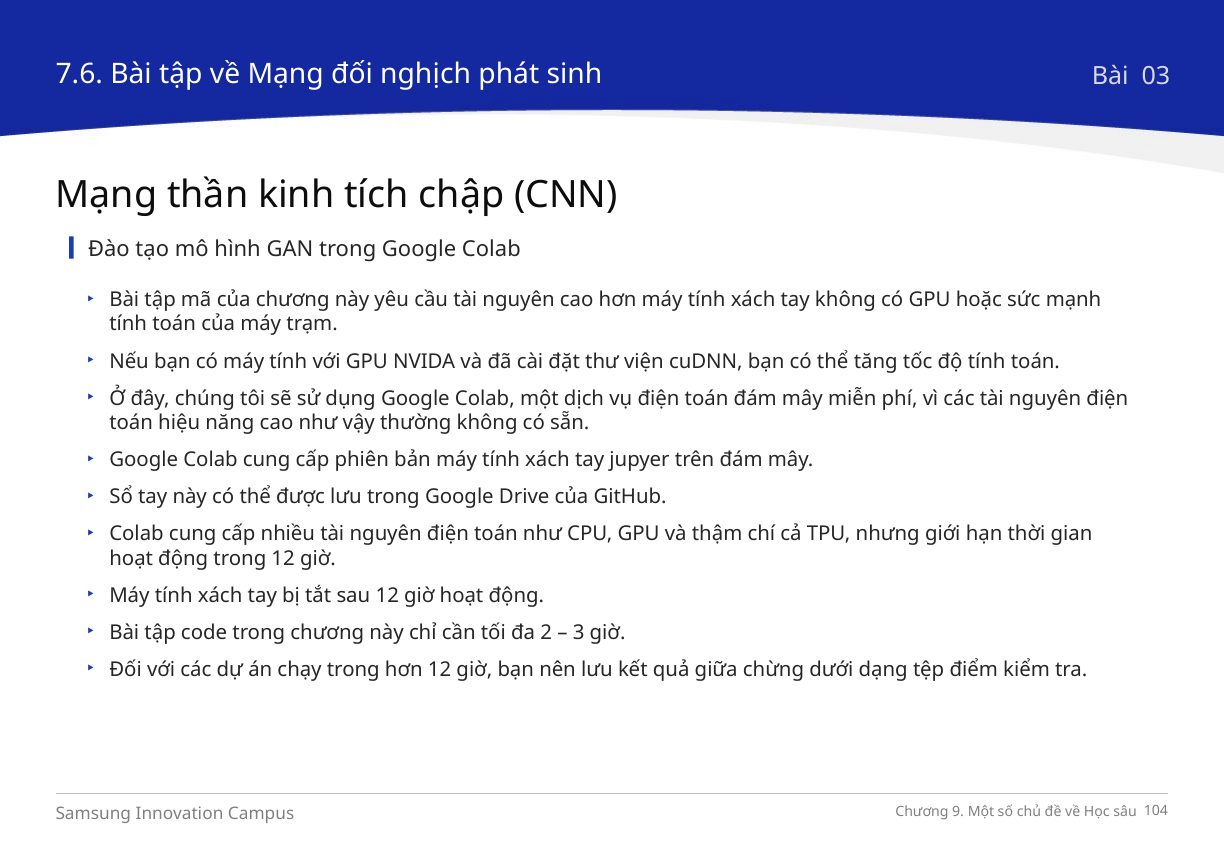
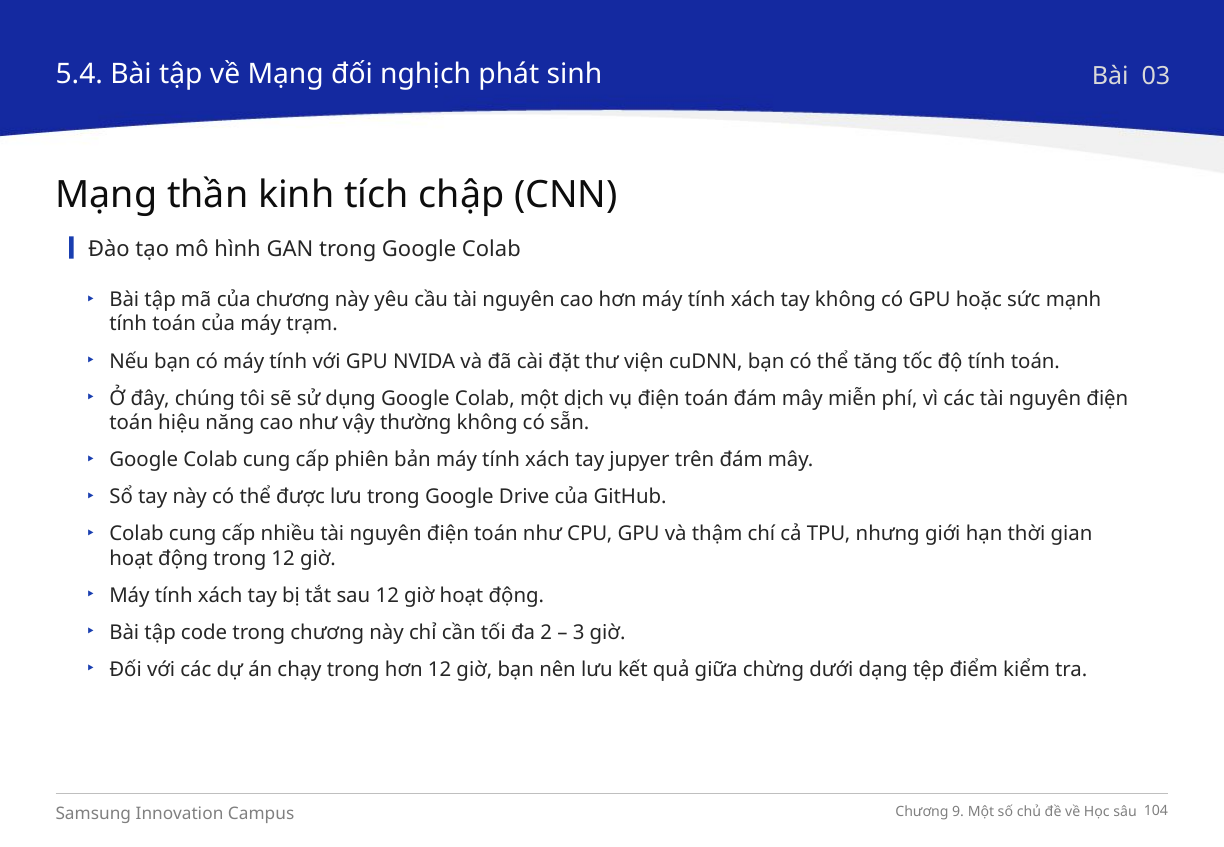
7.6: 7.6 -> 5.4
